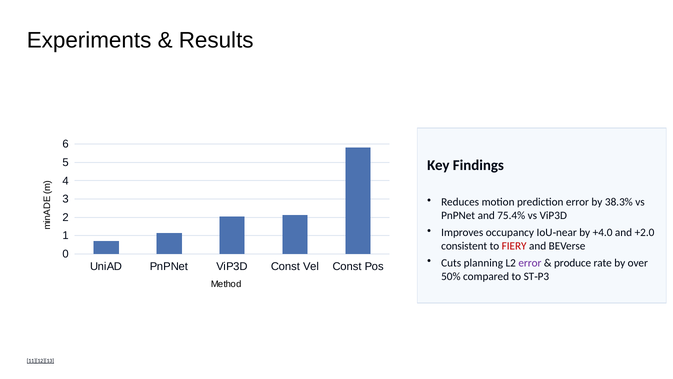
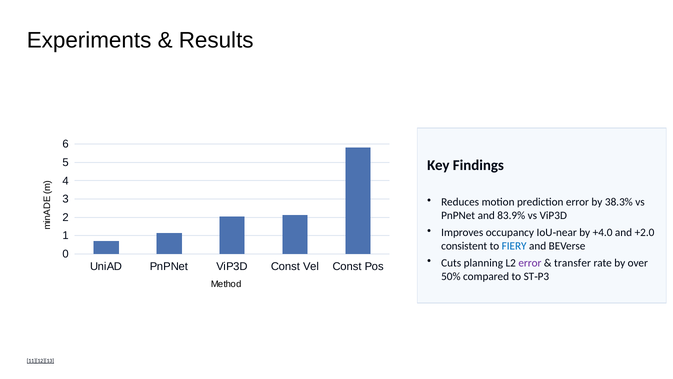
75.4%: 75.4% -> 83.9%
FIERY colour: red -> blue
produce: produce -> transfer
